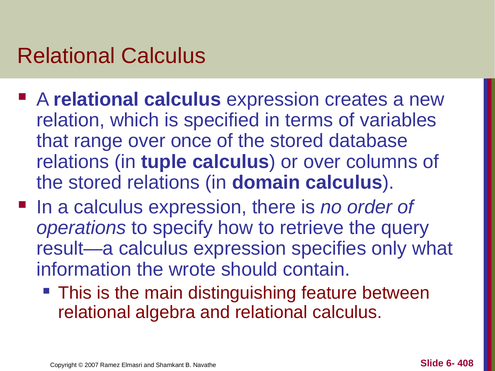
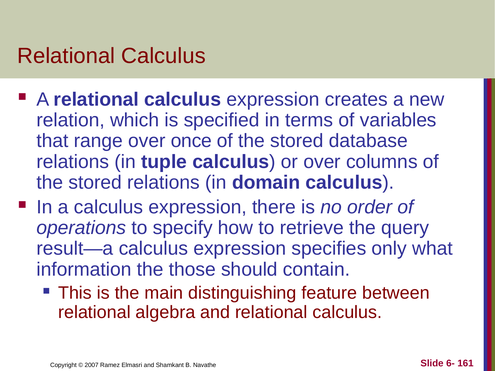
wrote: wrote -> those
408: 408 -> 161
